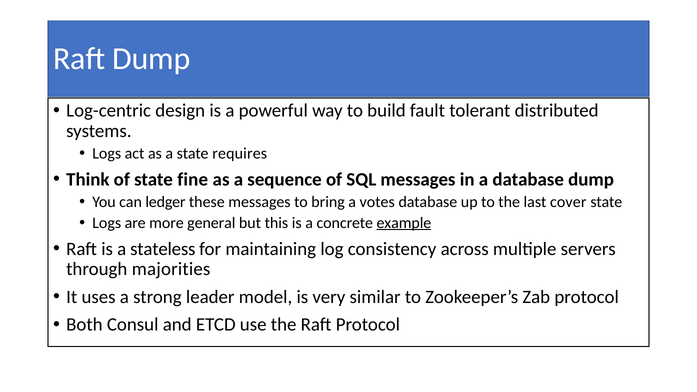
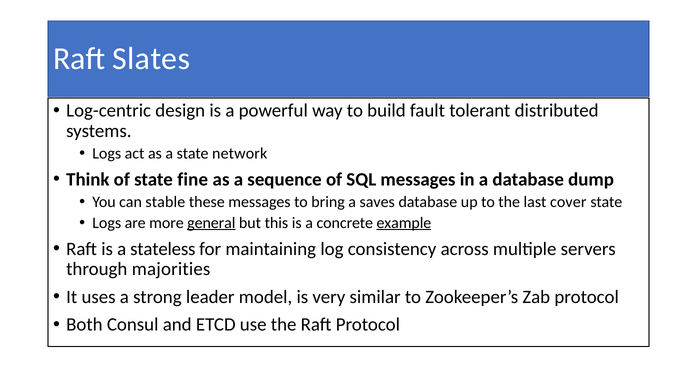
Raft Dump: Dump -> Slates
requires: requires -> network
ledger: ledger -> stable
votes: votes -> saves
general underline: none -> present
